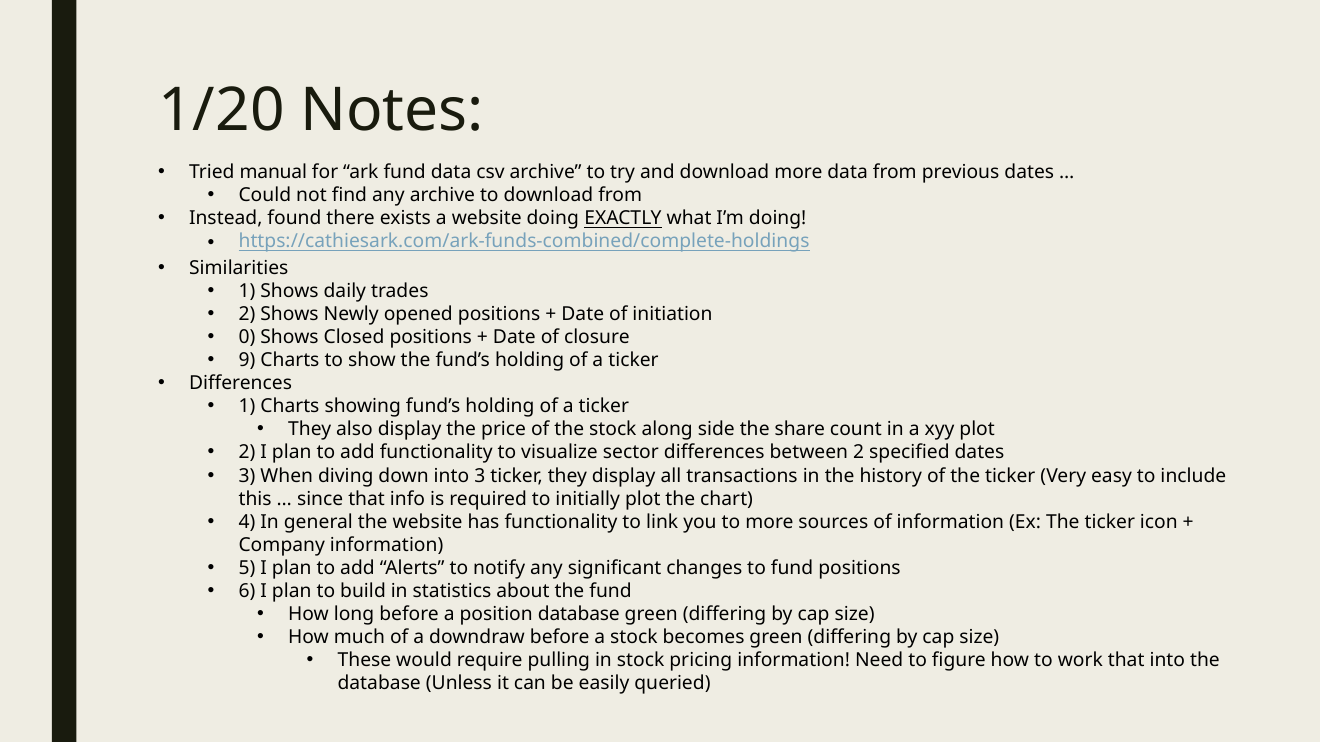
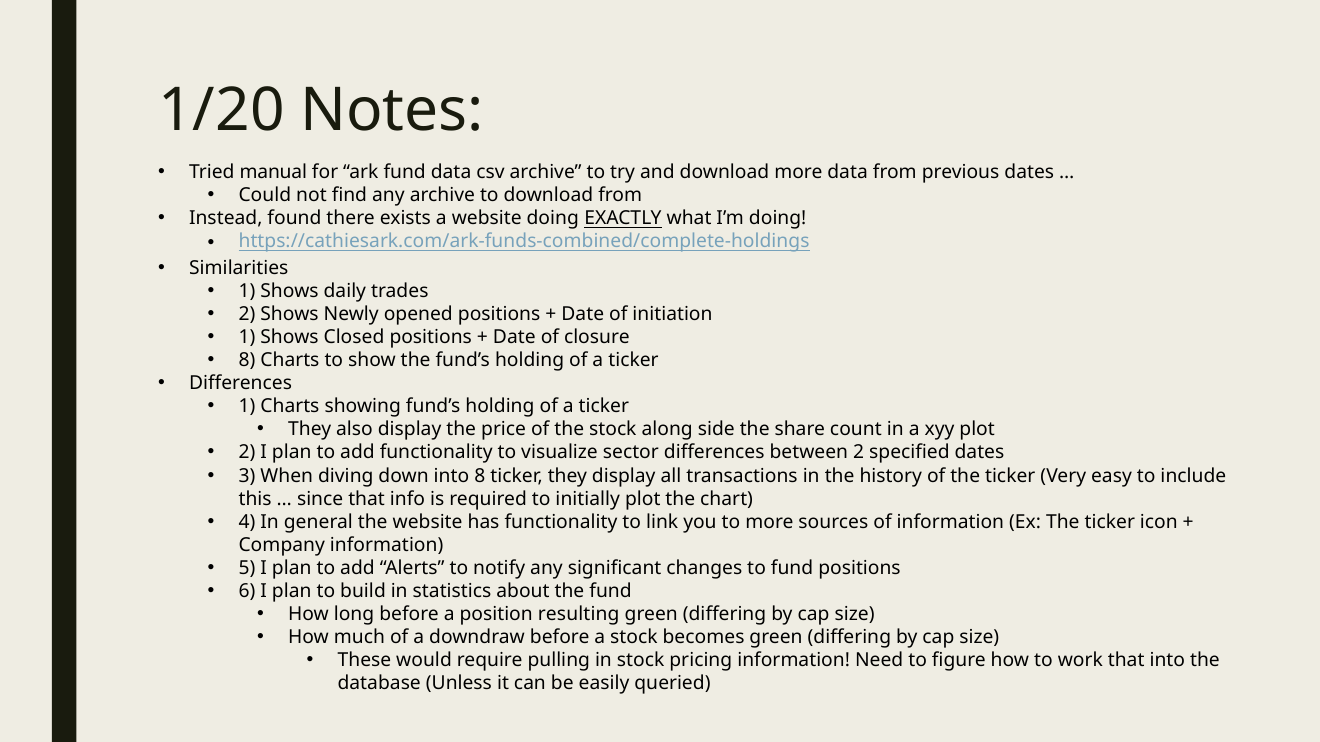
0 at (247, 337): 0 -> 1
9 at (247, 360): 9 -> 8
into 3: 3 -> 8
position database: database -> resulting
